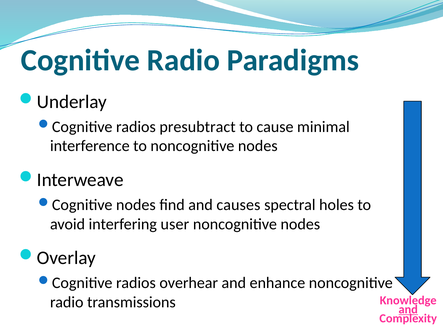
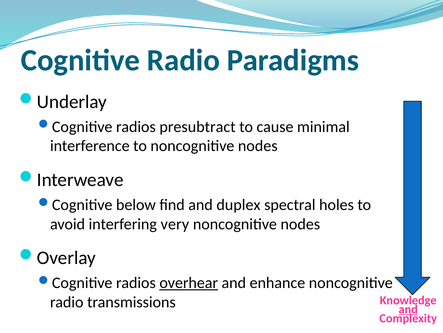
nodes at (136, 204): nodes -> below
causes: causes -> duplex
user: user -> very
overhear underline: none -> present
